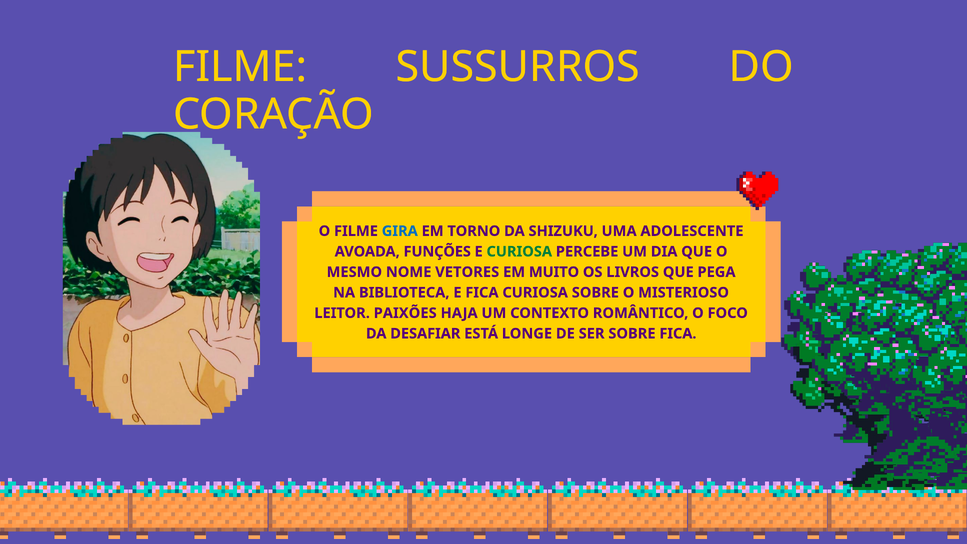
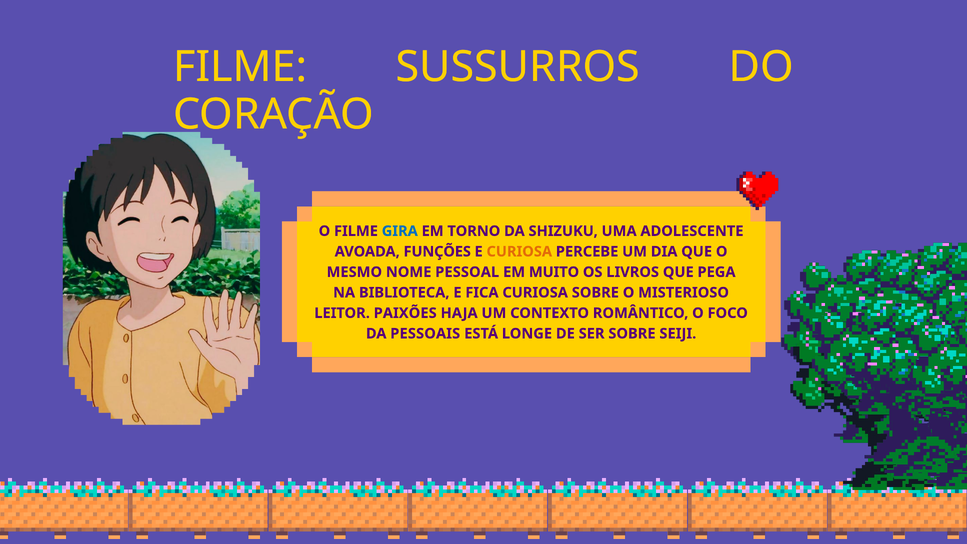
CURIOSA at (519, 252) colour: green -> orange
VETORES: VETORES -> PESSOAL
DESAFIAR: DESAFIAR -> PESSOAIS
SOBRE FICA: FICA -> SEIJI
